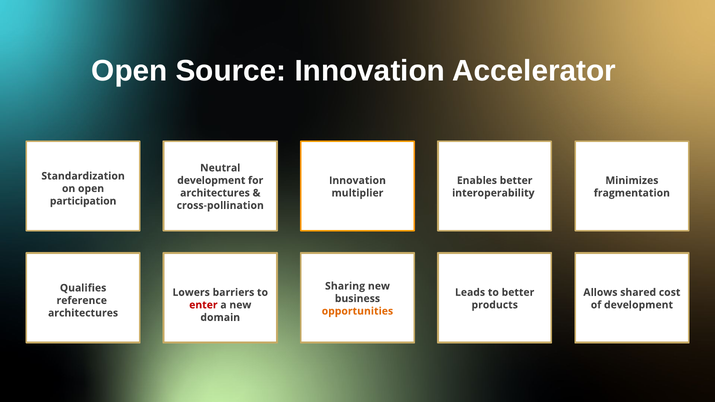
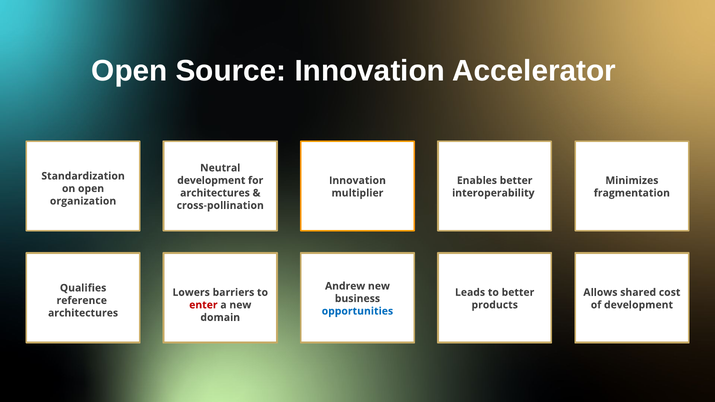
participation: participation -> organization
Sharing: Sharing -> Andrew
opportunities colour: orange -> blue
